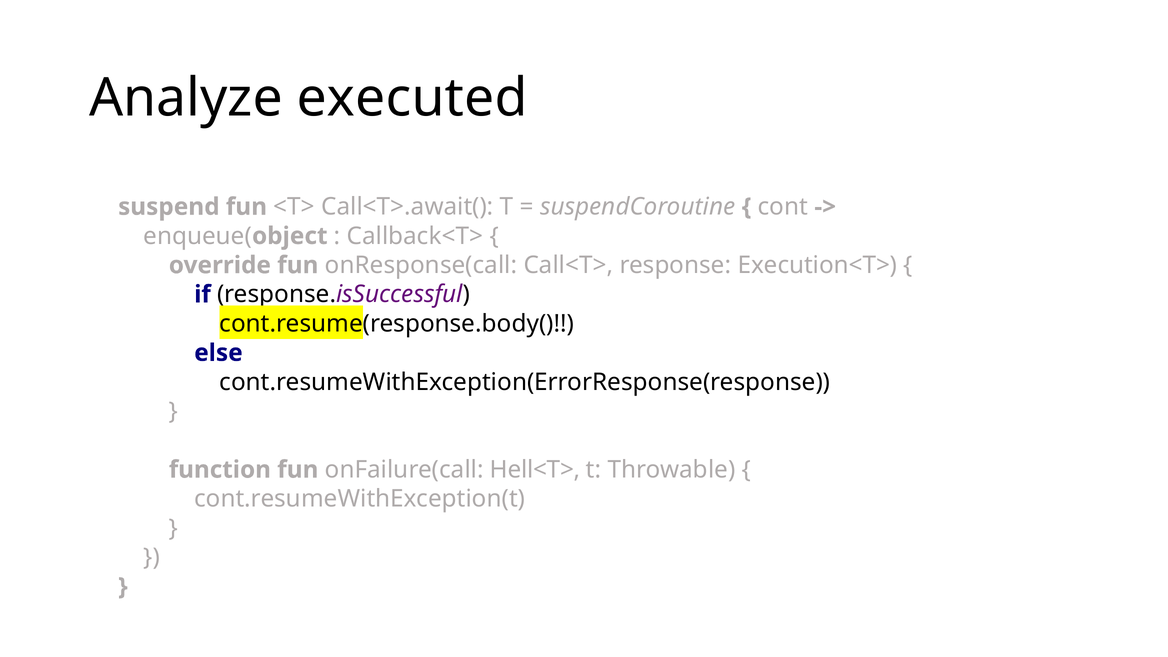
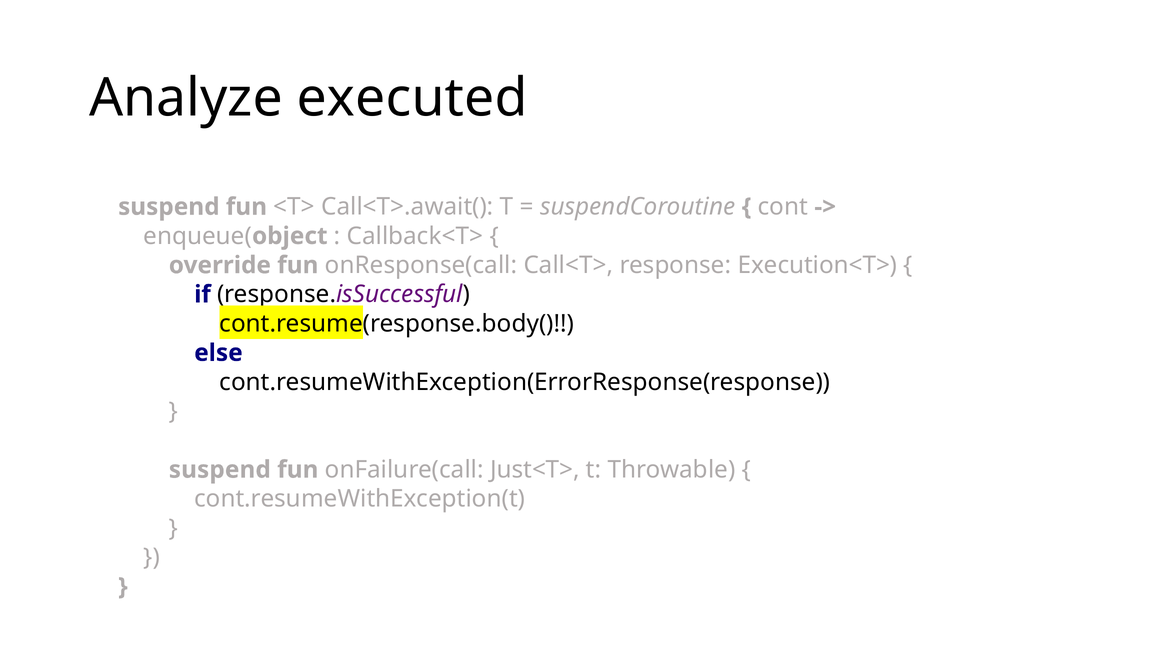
function at (220, 470): function -> suspend
Hell<T>: Hell<T> -> Just<T>
